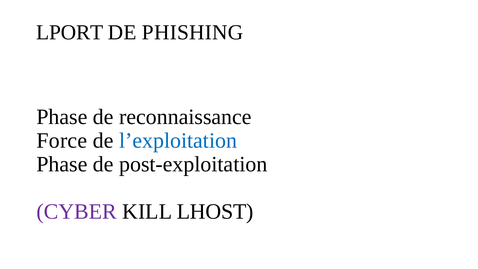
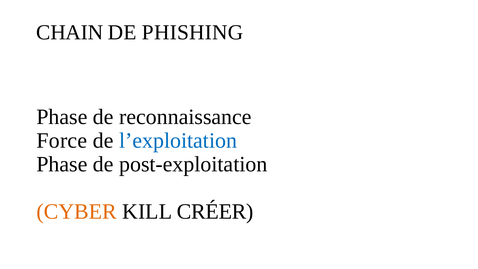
LPORT: LPORT -> CHAIN
CYBER colour: purple -> orange
LHOST: LHOST -> CRÉER
